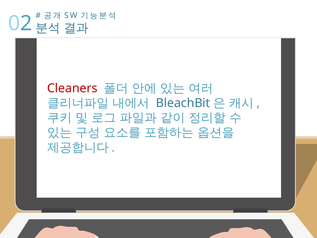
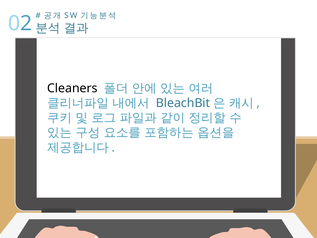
Cleaners colour: red -> black
